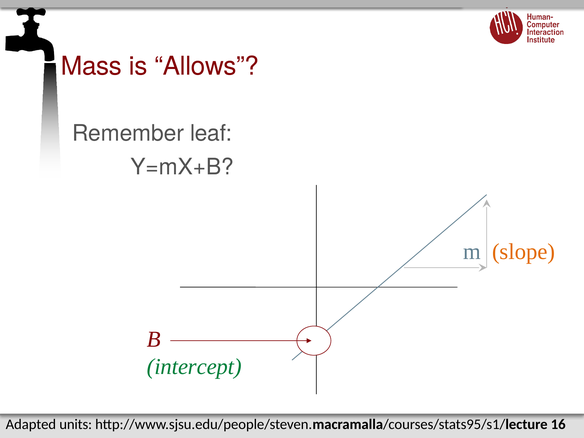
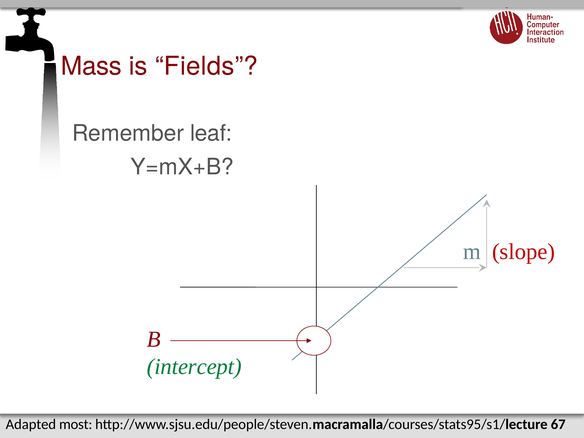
Allows: Allows -> Fields
slope colour: orange -> red
units: units -> most
16: 16 -> 67
